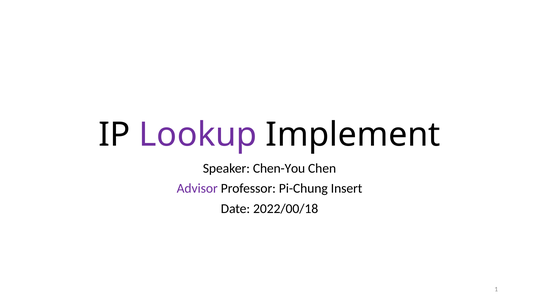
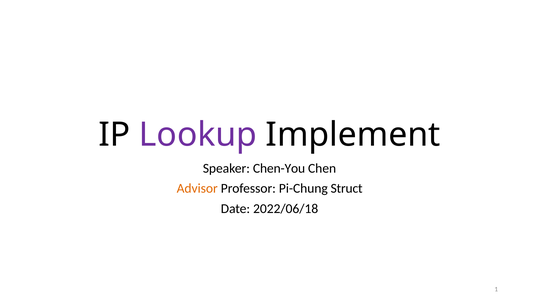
Advisor colour: purple -> orange
Insert: Insert -> Struct
2022/00/18: 2022/00/18 -> 2022/06/18
